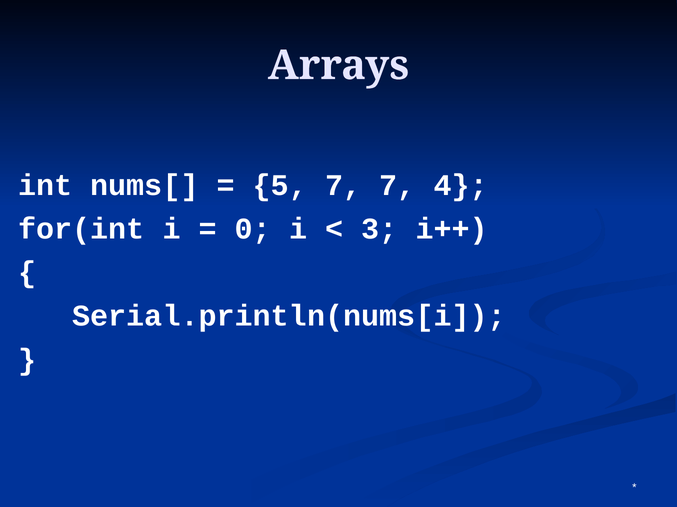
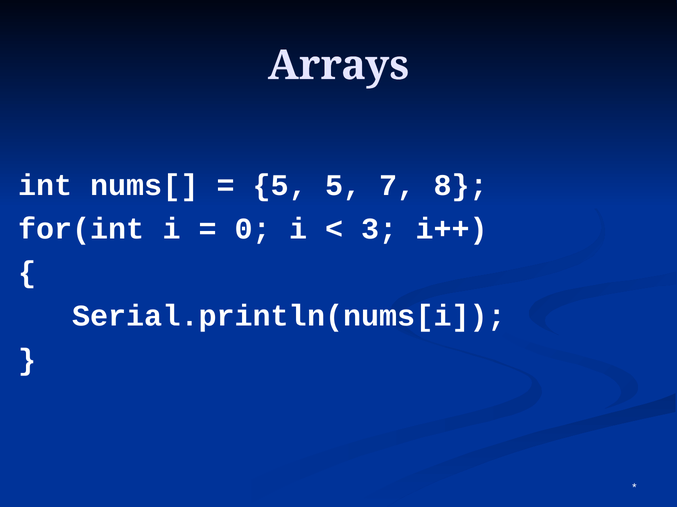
5 7: 7 -> 5
4: 4 -> 8
